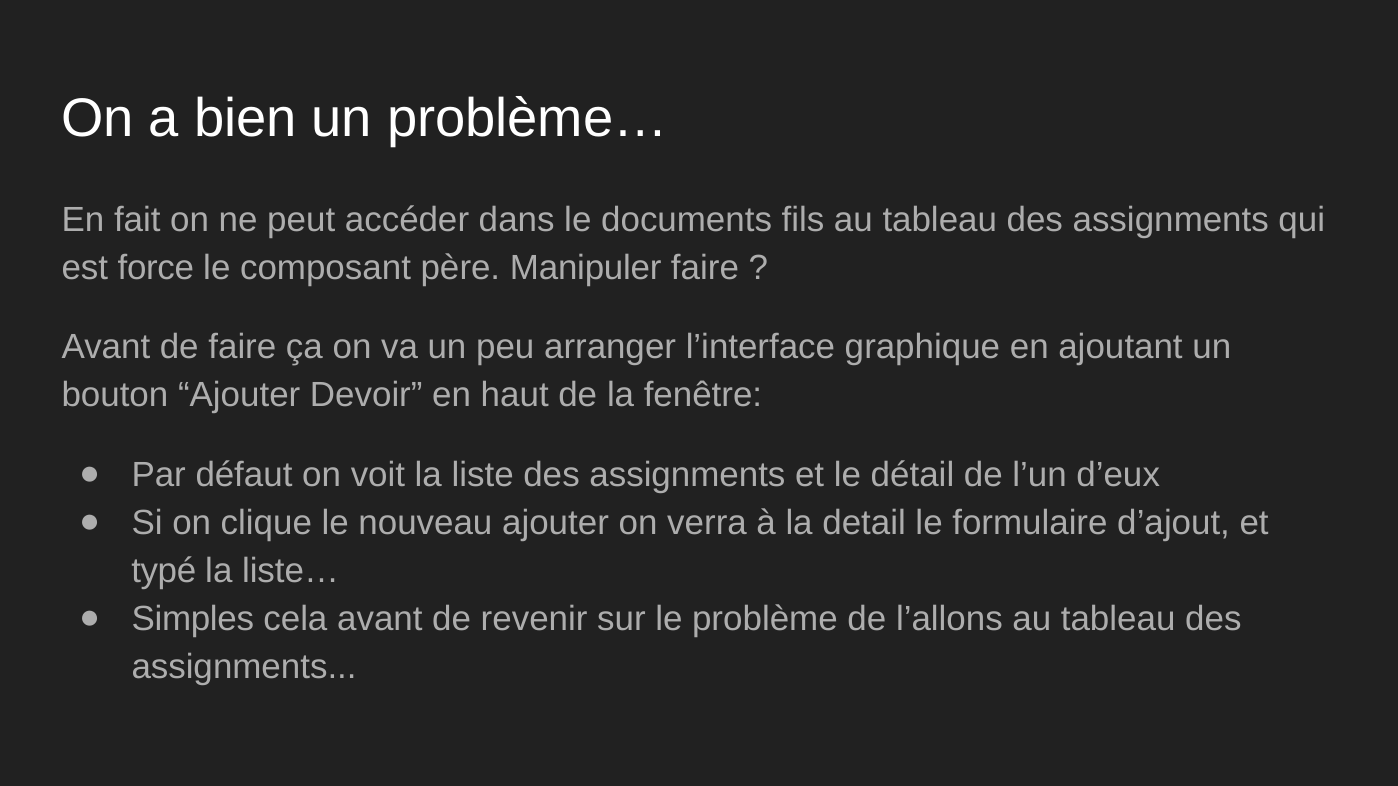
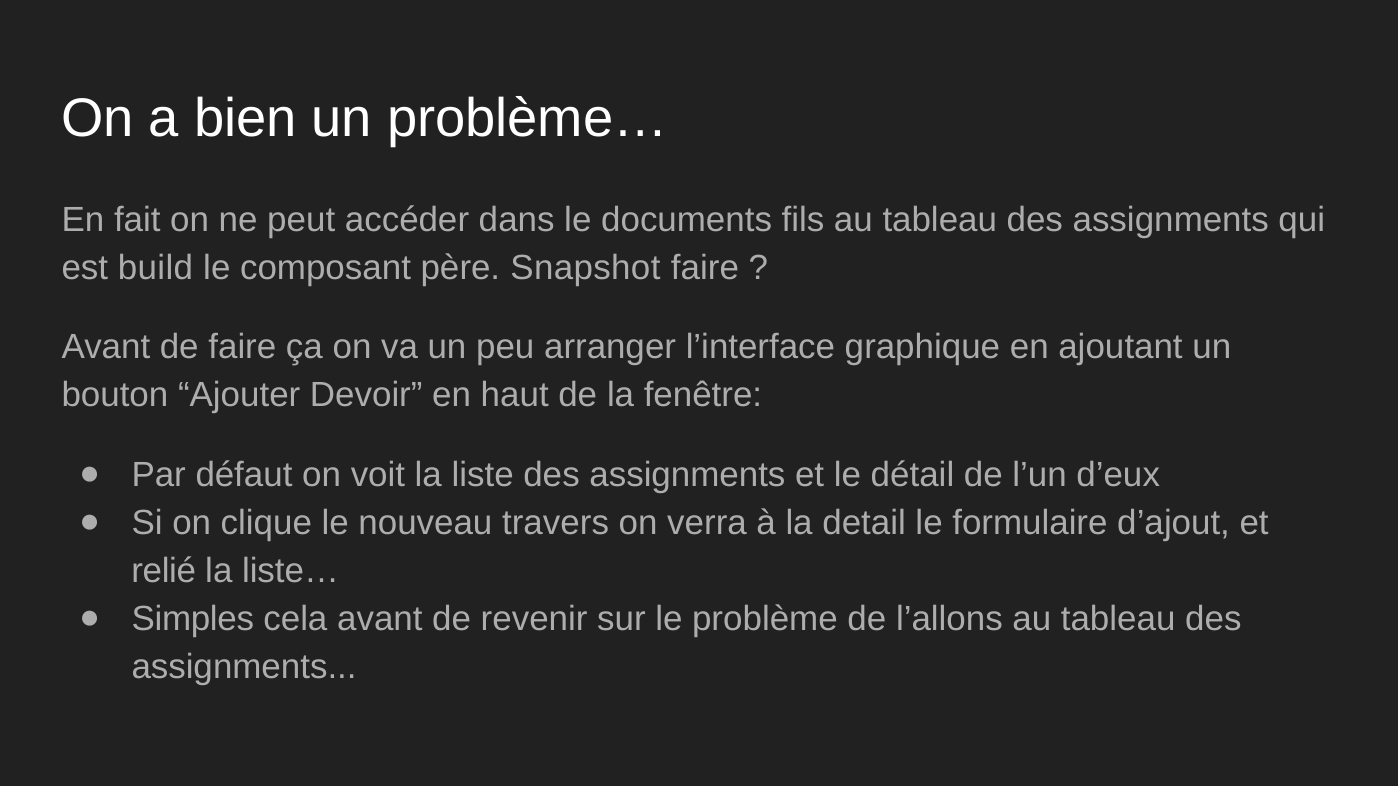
force: force -> build
Manipuler: Manipuler -> Snapshot
nouveau ajouter: ajouter -> travers
typé: typé -> relié
